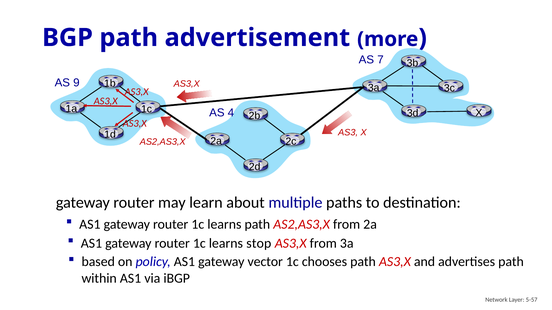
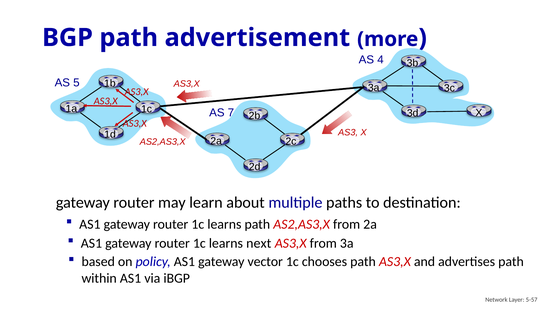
7: 7 -> 4
9: 9 -> 5
4: 4 -> 7
stop: stop -> next
